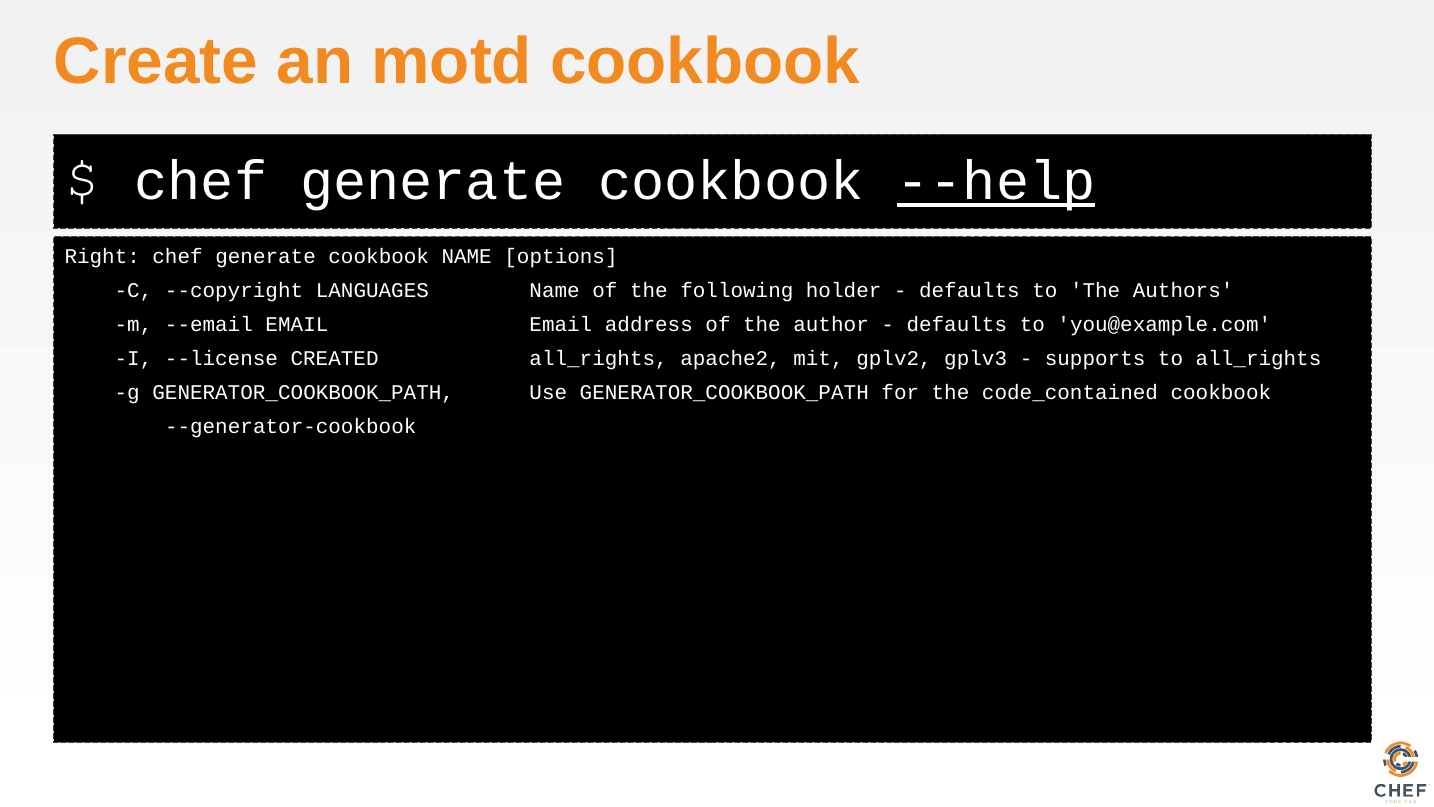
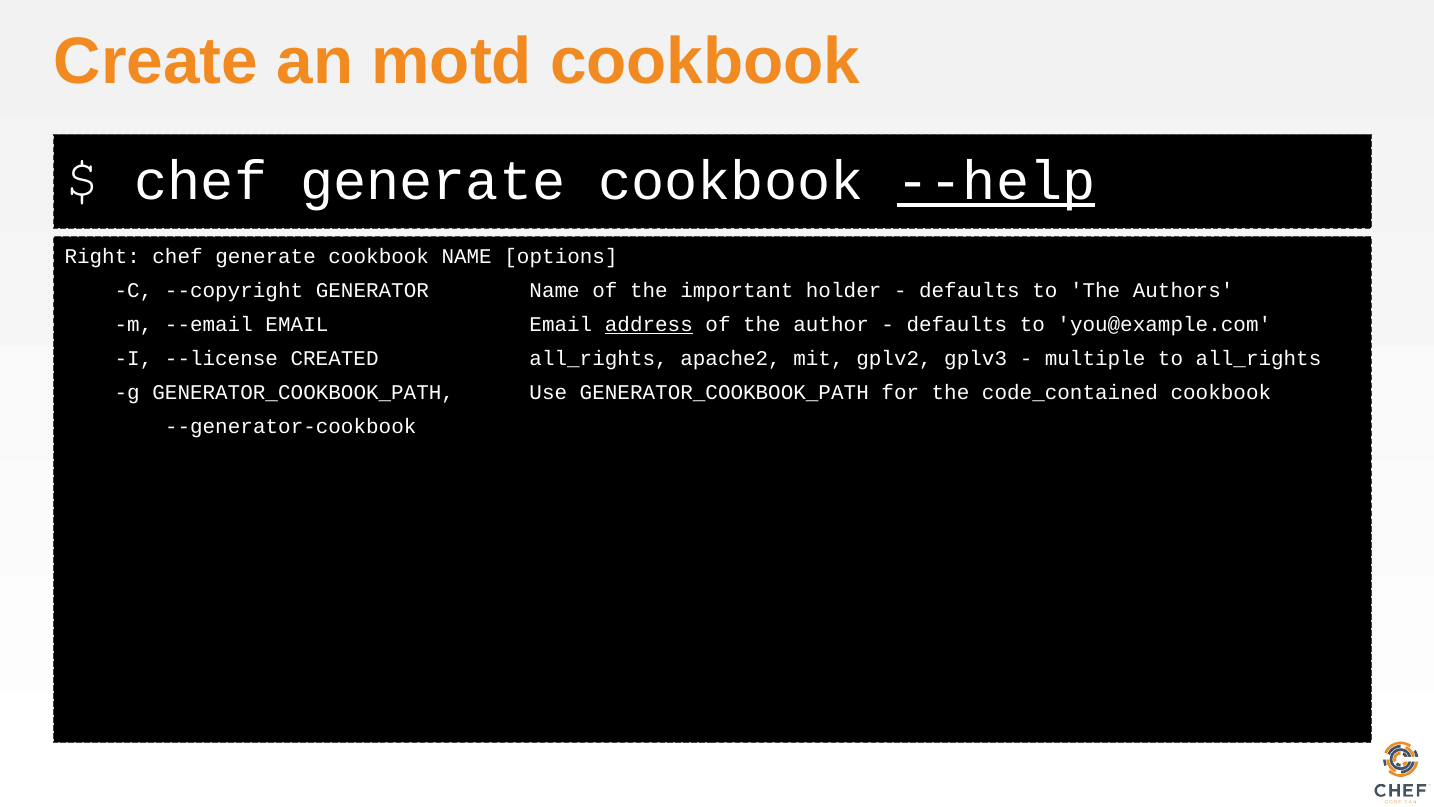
LANGUAGES: LANGUAGES -> GENERATOR
following: following -> important
address underline: none -> present
supports: supports -> multiple
